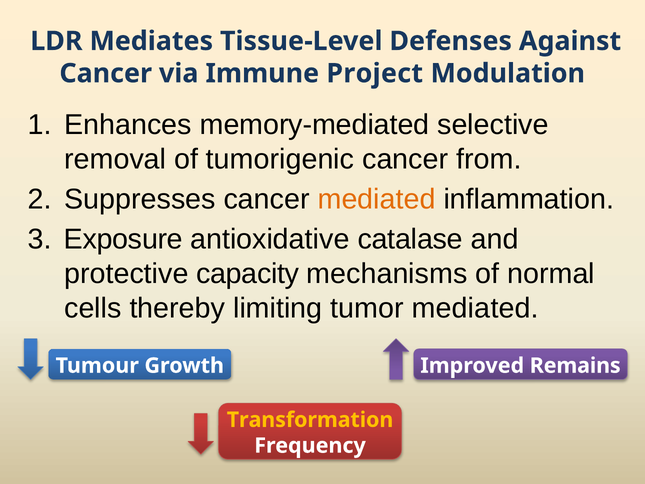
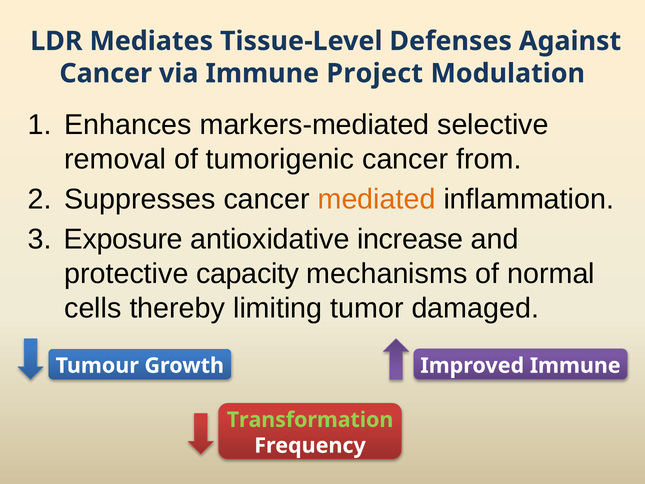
memory-mediated: memory-mediated -> markers-mediated
catalase: catalase -> increase
tumor mediated: mediated -> damaged
Improved Remains: Remains -> Immune
Transformation colour: yellow -> light green
